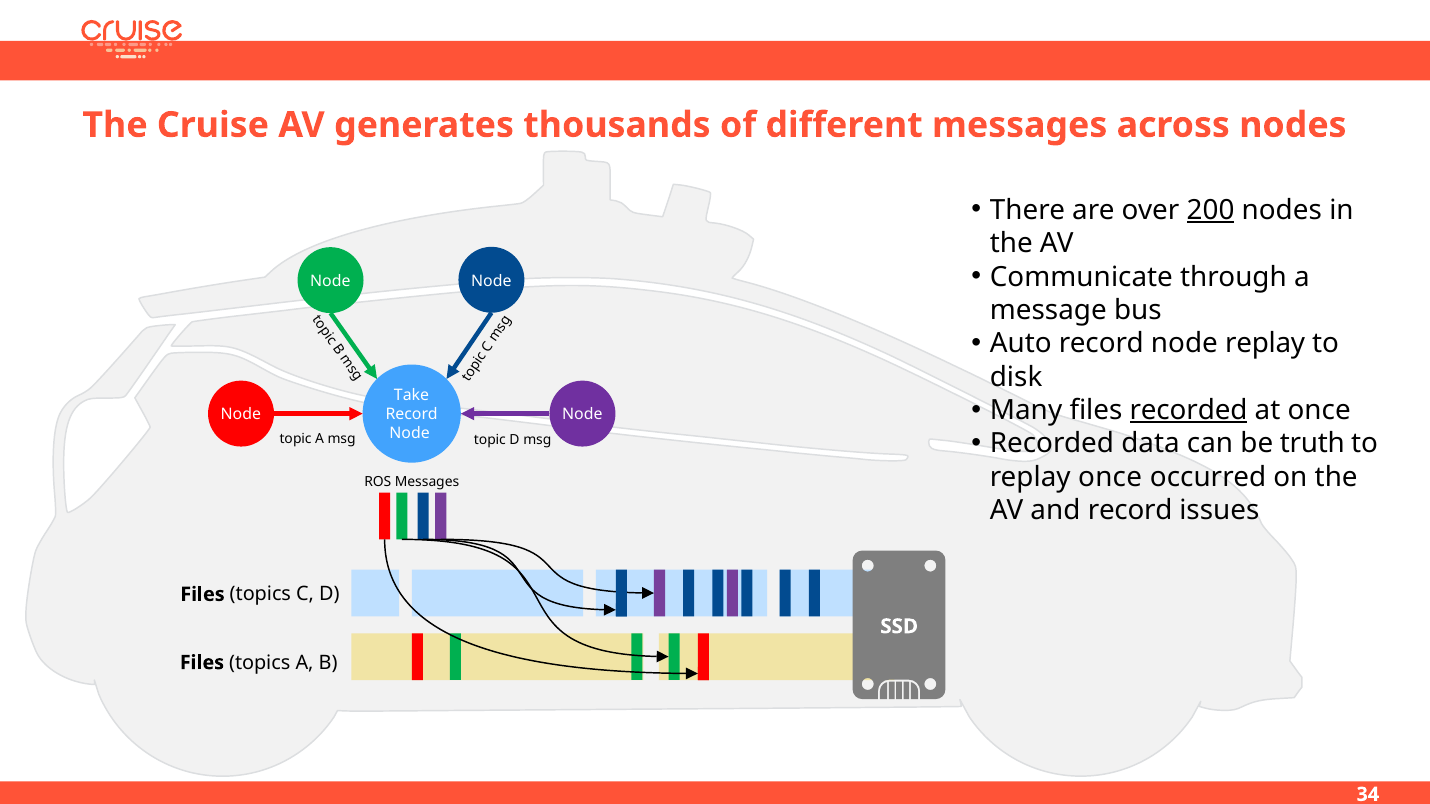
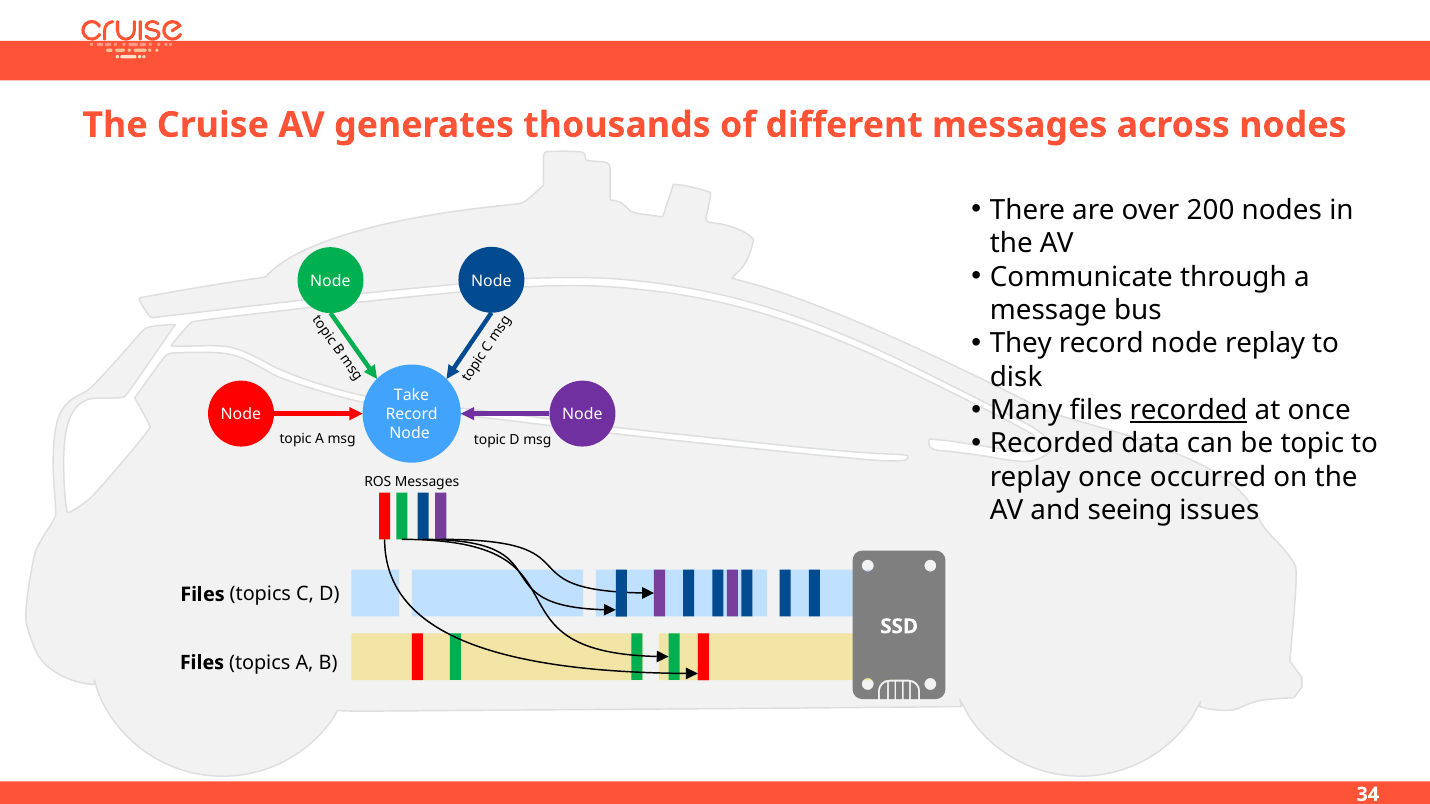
200 underline: present -> none
Auto: Auto -> They
be truth: truth -> topic
and record: record -> seeing
